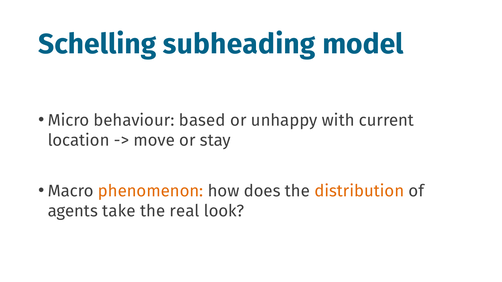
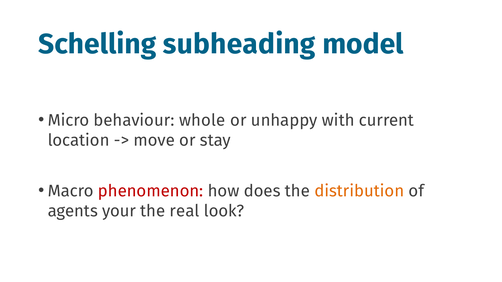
based: based -> whole
phenomenon colour: orange -> red
take: take -> your
